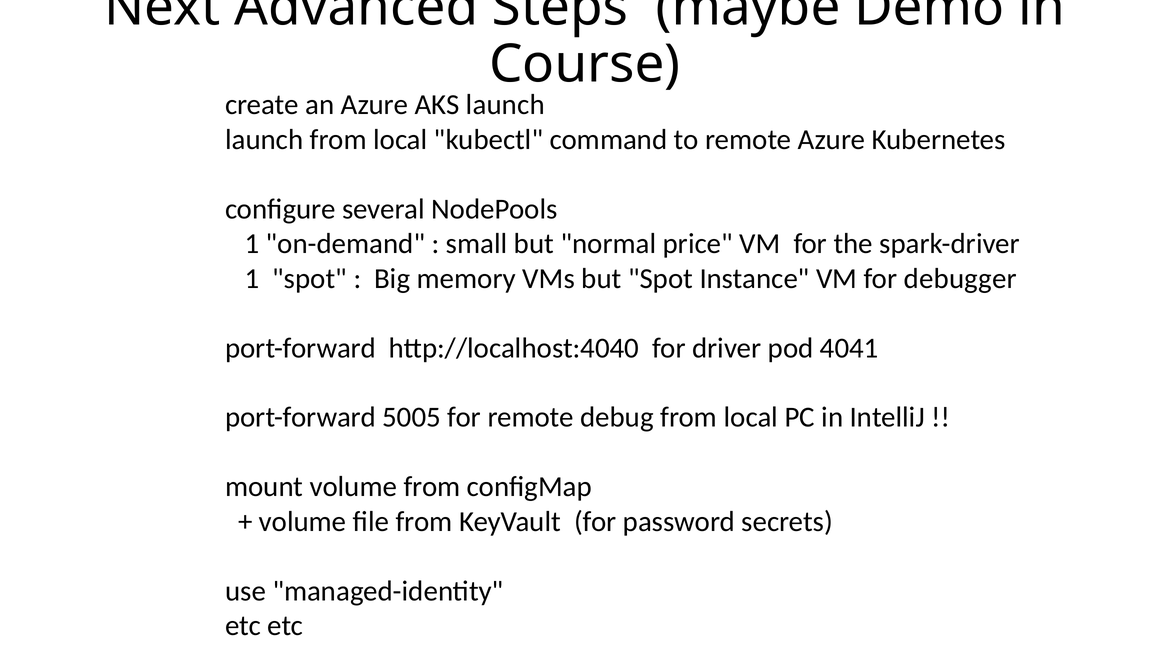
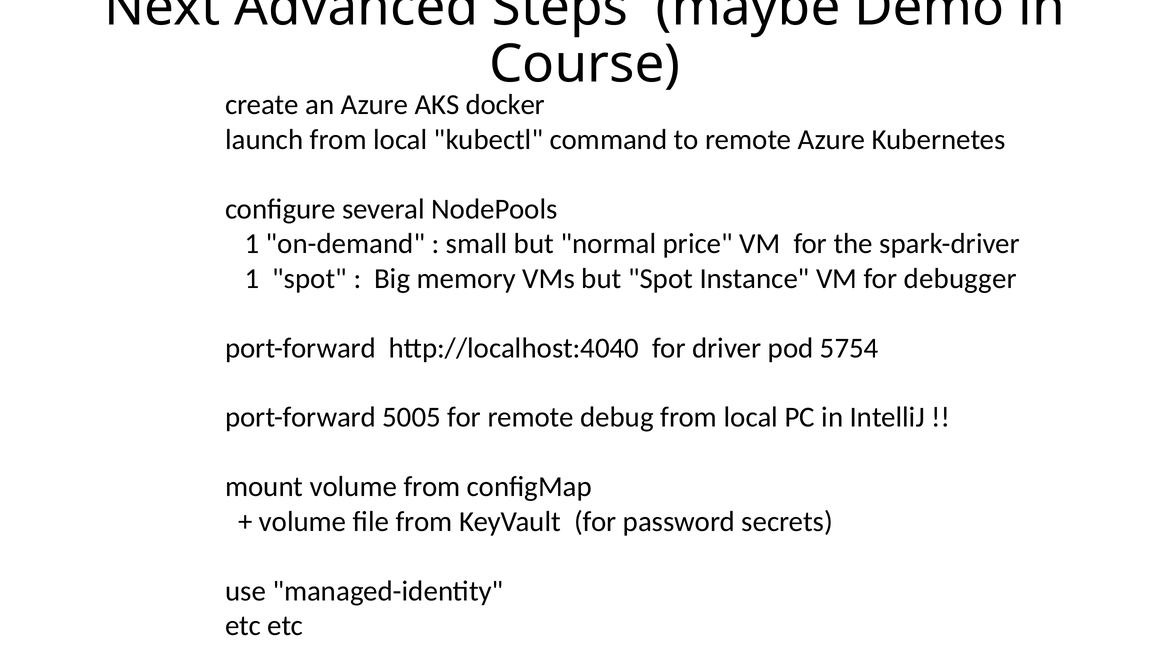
AKS launch: launch -> docker
4041: 4041 -> 5754
